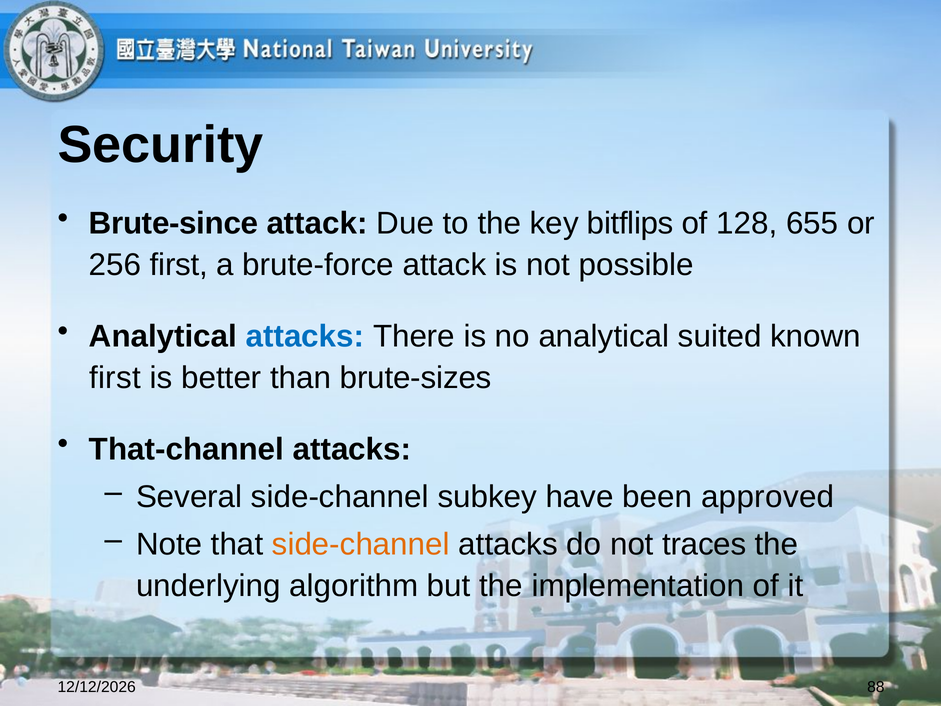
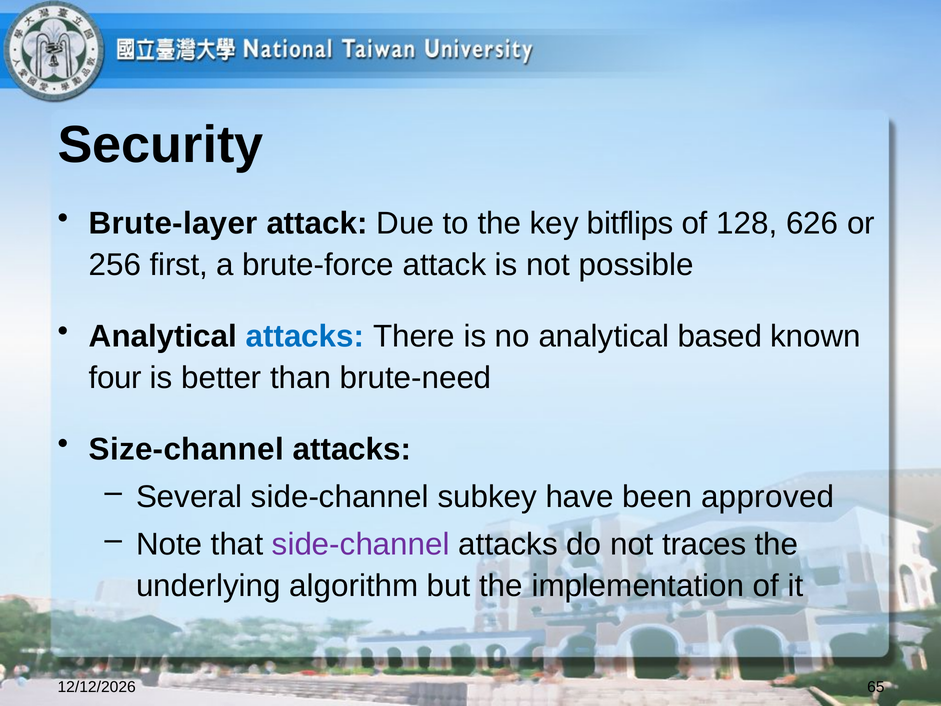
Brute-since: Brute-since -> Brute-layer
655: 655 -> 626
suited: suited -> based
first at (115, 378): first -> four
brute-sizes: brute-sizes -> brute-need
That-channel: That-channel -> Size-channel
side-channel at (361, 544) colour: orange -> purple
88: 88 -> 65
